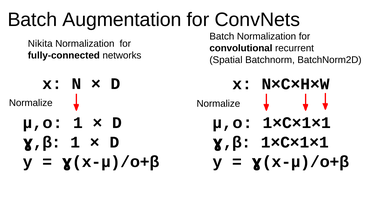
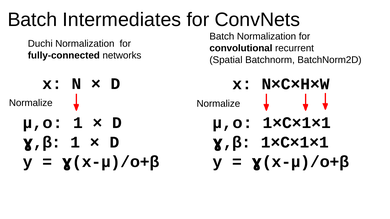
Augmentation: Augmentation -> Intermediates
Nikita: Nikita -> Duchi
